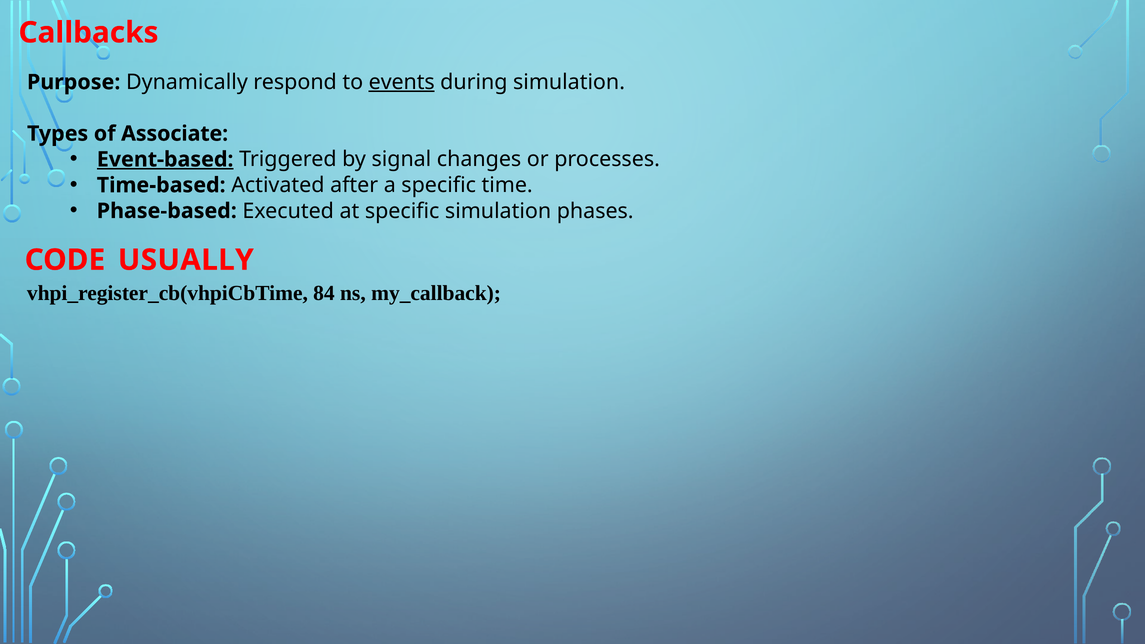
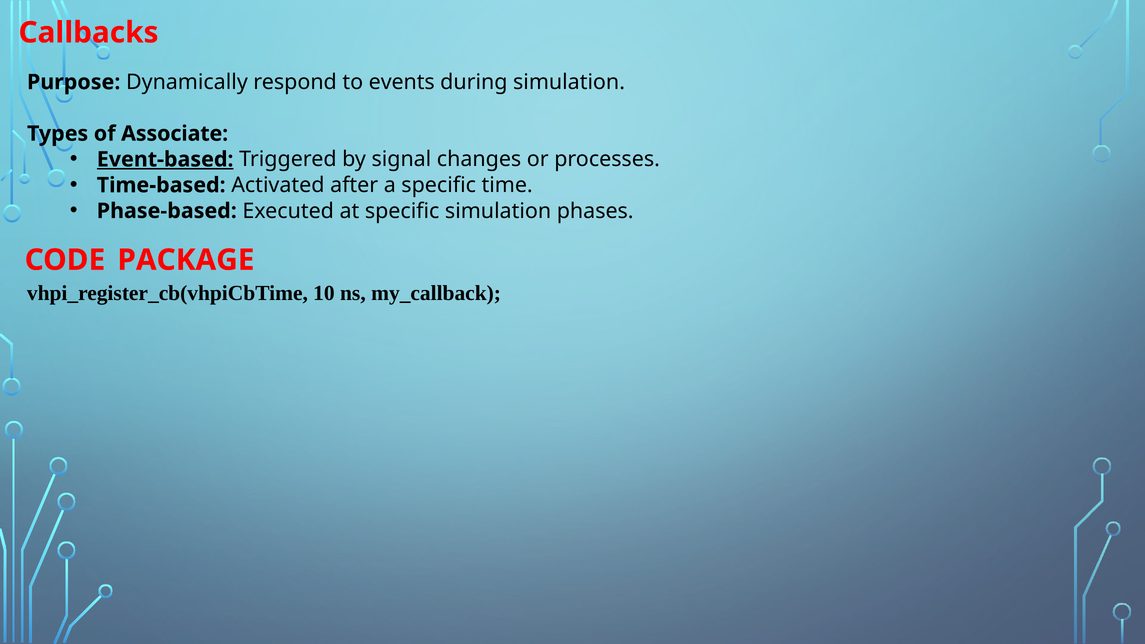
events underline: present -> none
USUALLY: USUALLY -> PACKAGE
84: 84 -> 10
